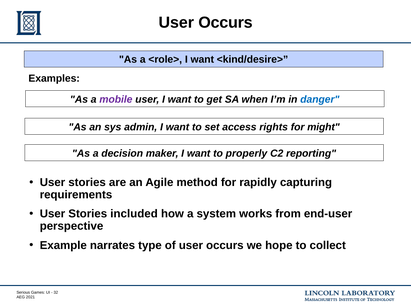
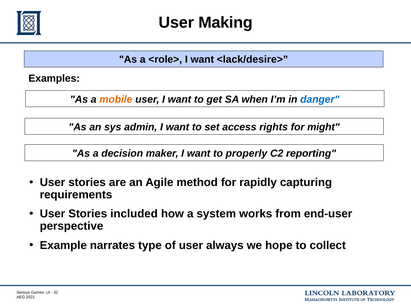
Occurs at (225, 22): Occurs -> Making
<kind/desire>: <kind/desire> -> <lack/desire>
mobile colour: purple -> orange
of user occurs: occurs -> always
